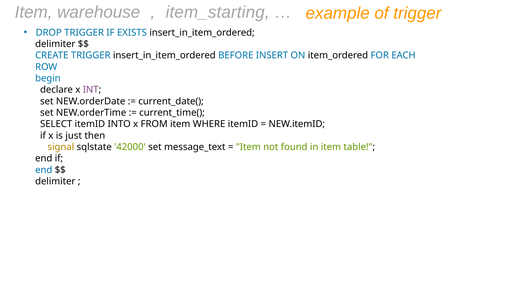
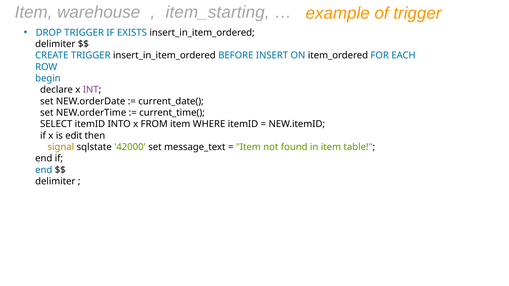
just: just -> edit
